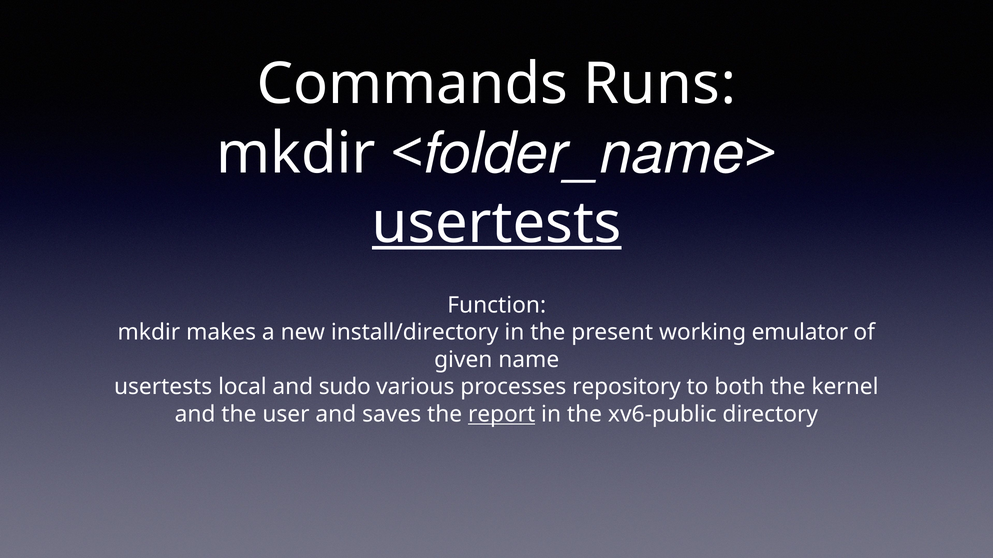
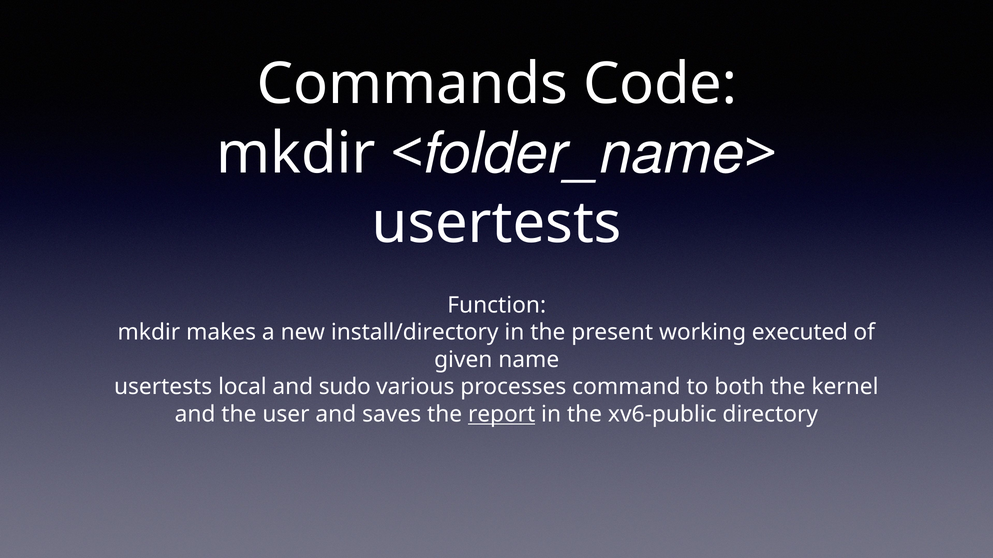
Runs: Runs -> Code
usertests at (497, 223) underline: present -> none
emulator: emulator -> executed
repository: repository -> command
